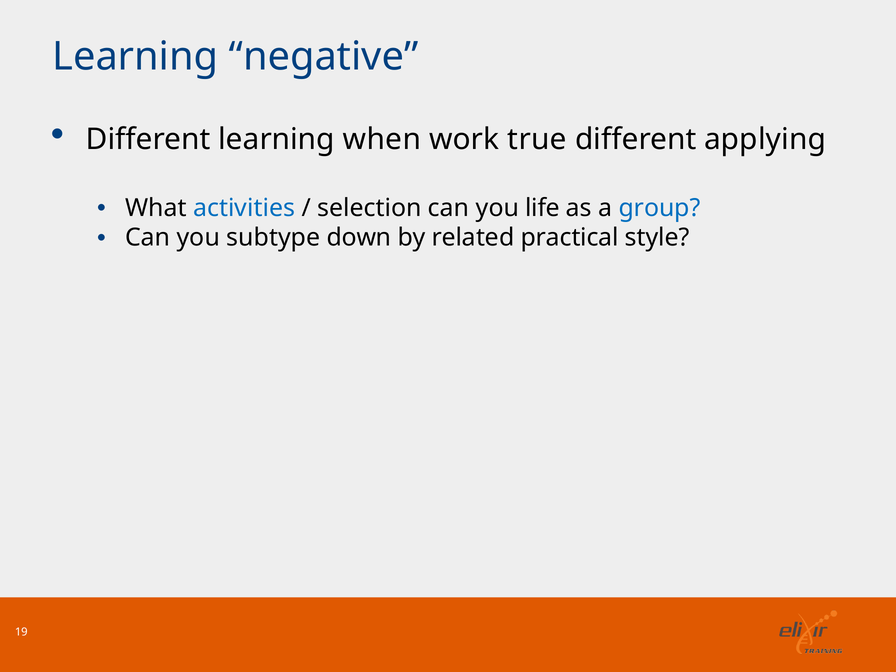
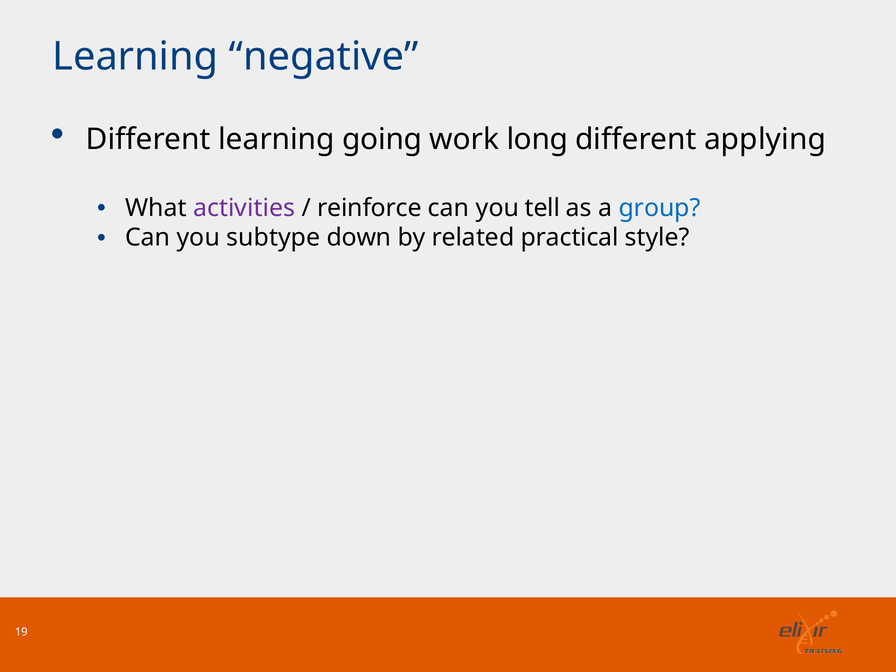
when: when -> going
true: true -> long
activities colour: blue -> purple
selection: selection -> reinforce
life: life -> tell
